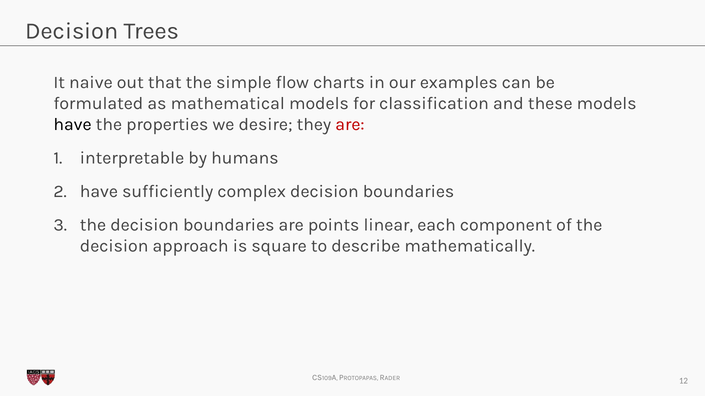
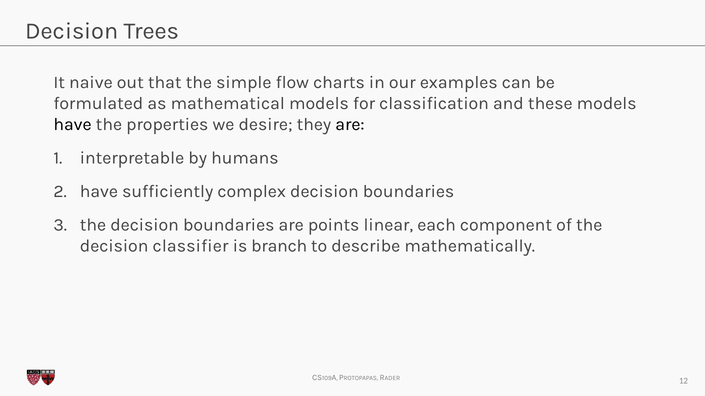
are at (350, 125) colour: red -> black
approach: approach -> classifier
square: square -> branch
